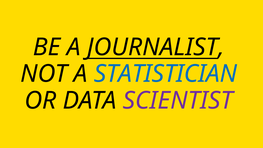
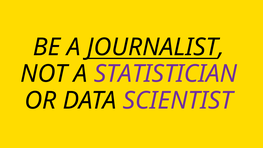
STATISTICIAN colour: blue -> purple
